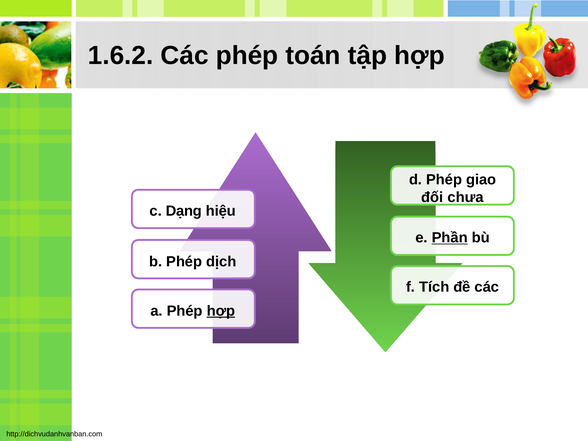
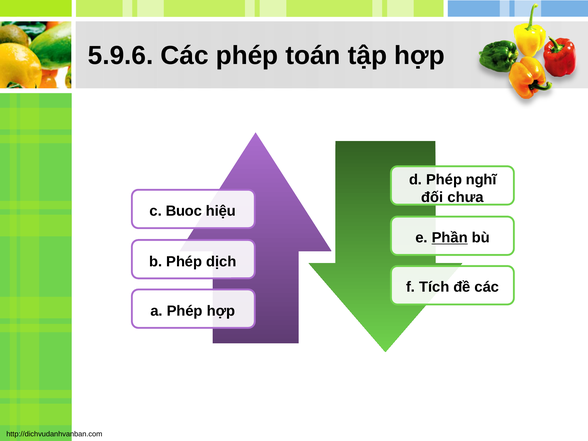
1.6.2: 1.6.2 -> 5.9.6
giao: giao -> nghĩ
Dạng: Dạng -> Buoc
hợp at (221, 311) underline: present -> none
